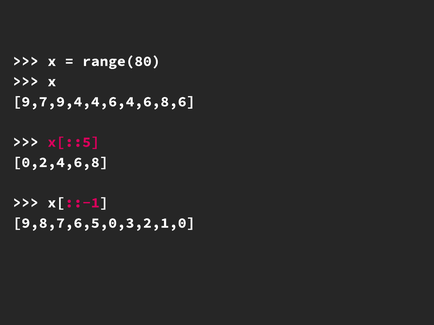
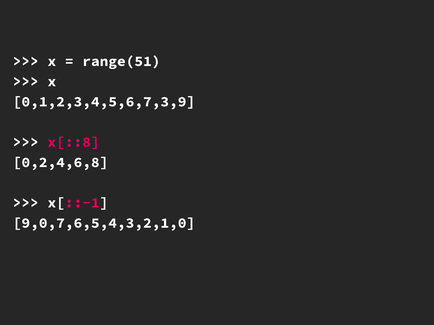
range(80: range(80 -> range(51
9,7,9,4,4,6,4,6,8,6: 9,7,9,4,4,6,4,6,8,6 -> 0,1,2,3,4,5,6,7,3,9
x[::5: x[::5 -> x[::8
9,8,7,6,5,0,3,2,1,0: 9,8,7,6,5,0,3,2,1,0 -> 9,0,7,6,5,4,3,2,1,0
